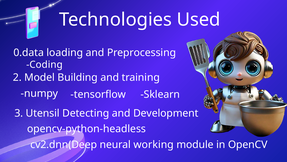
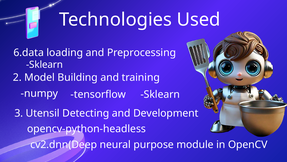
0.data: 0.data -> 6.data
Coding at (44, 64): Coding -> Sklearn
working: working -> purpose
